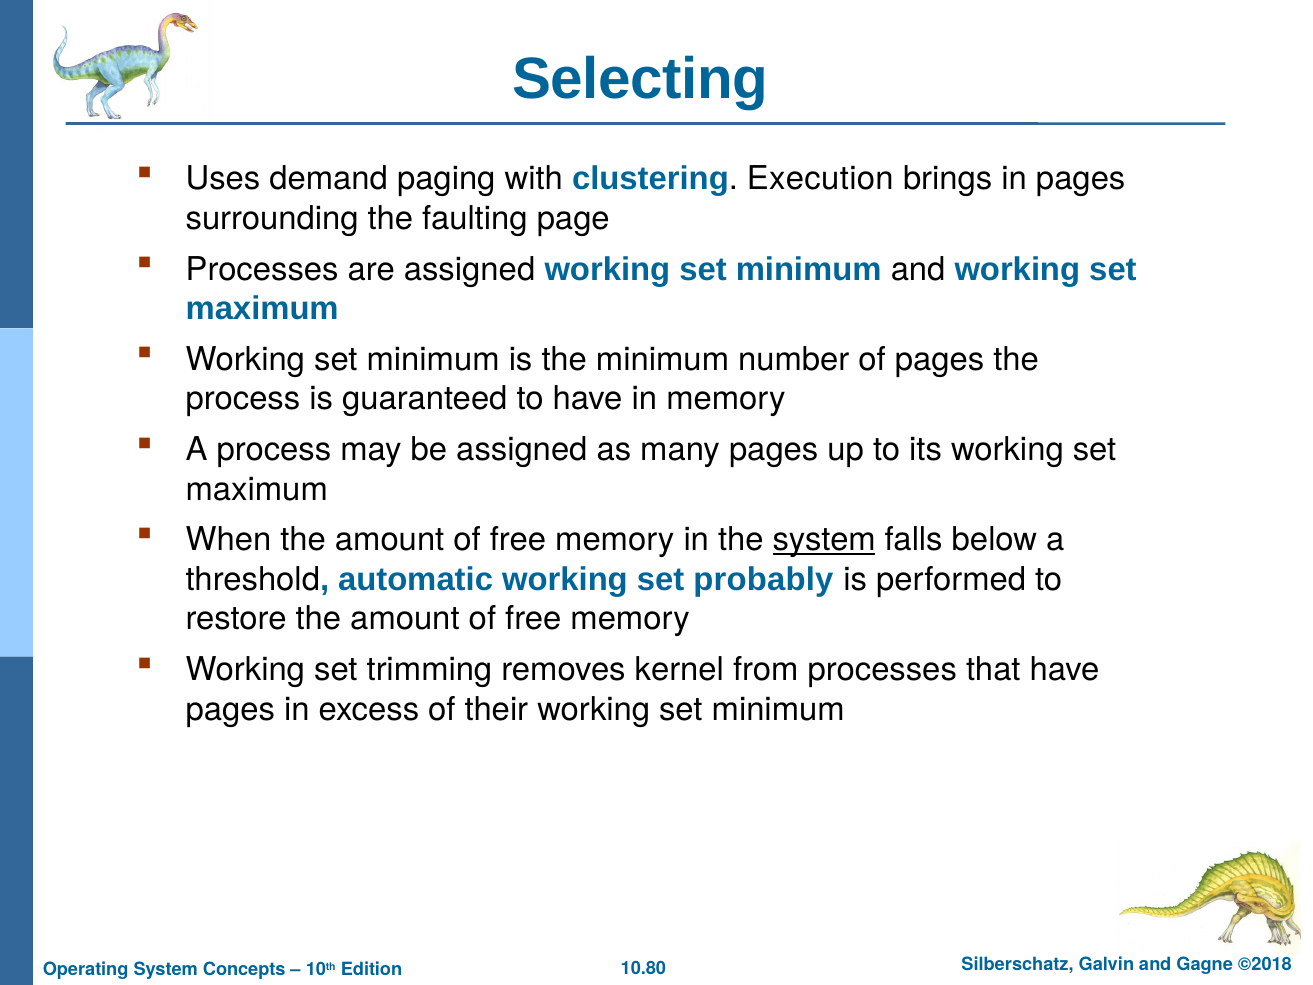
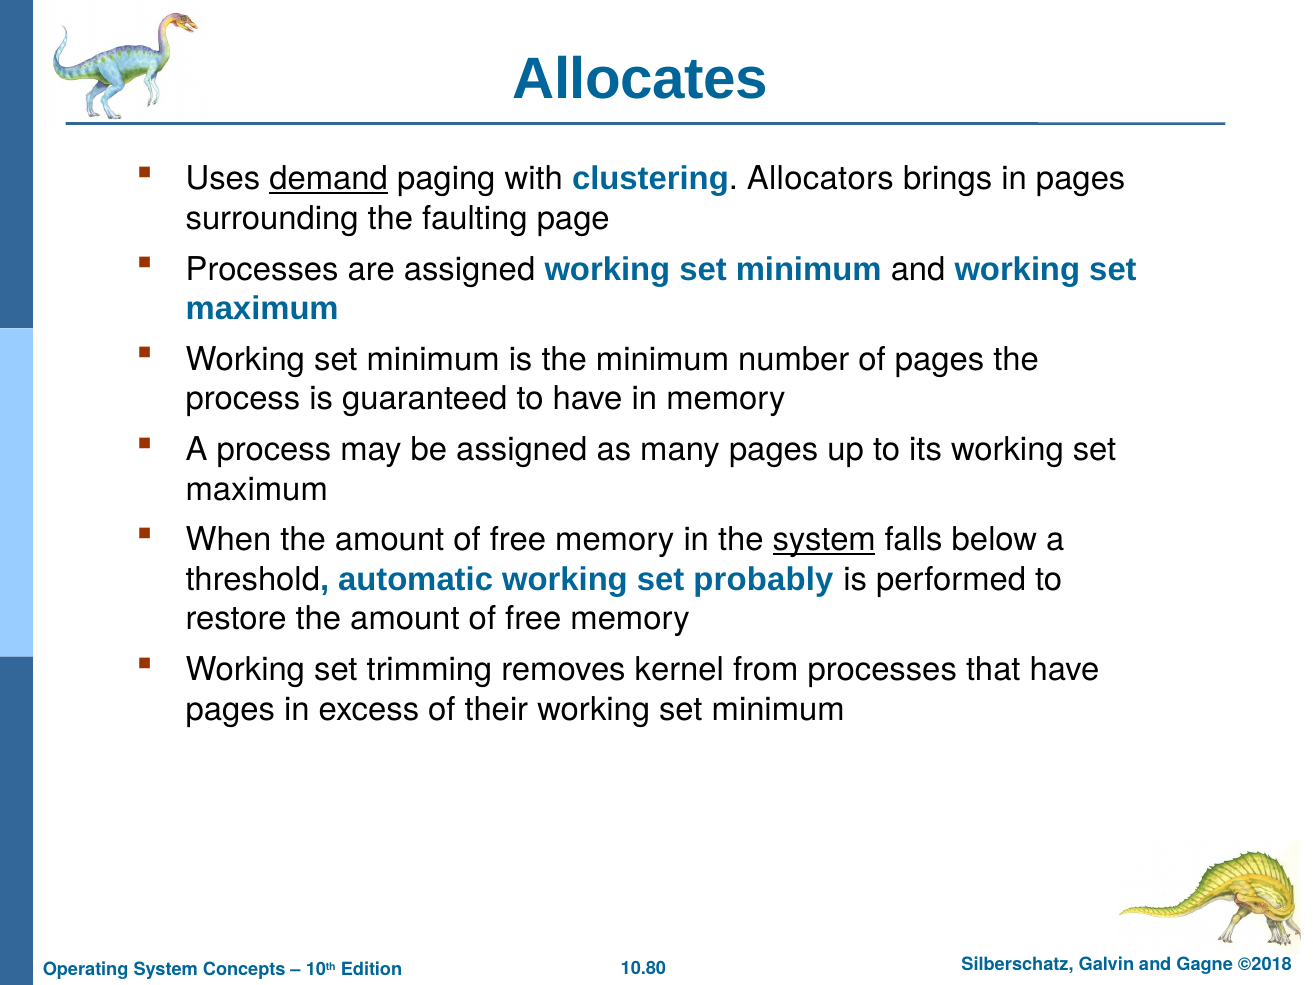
Selecting: Selecting -> Allocates
demand underline: none -> present
Execution: Execution -> Allocators
